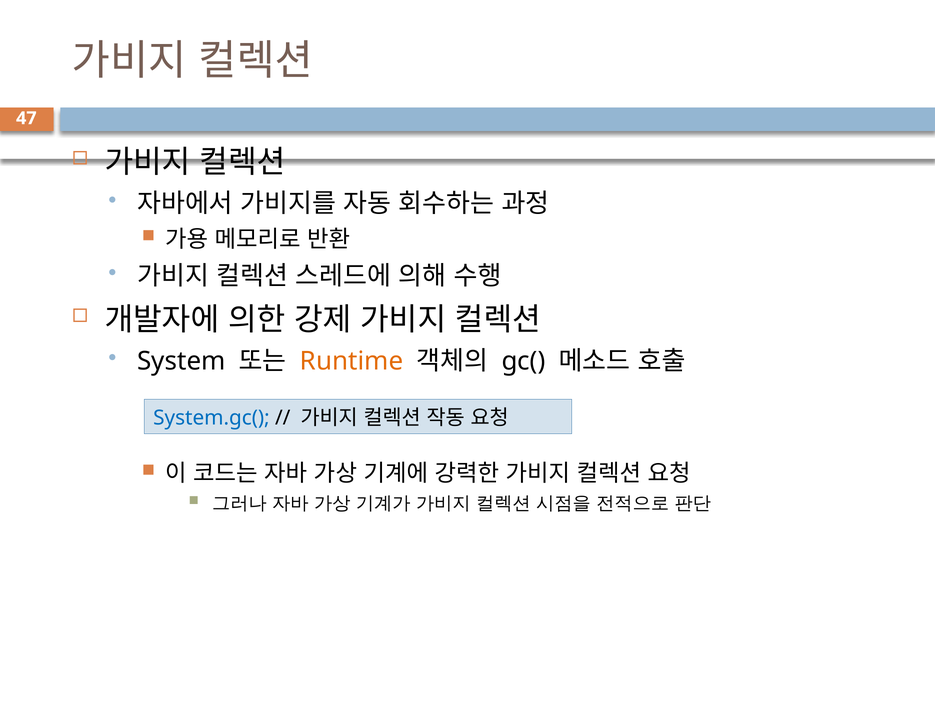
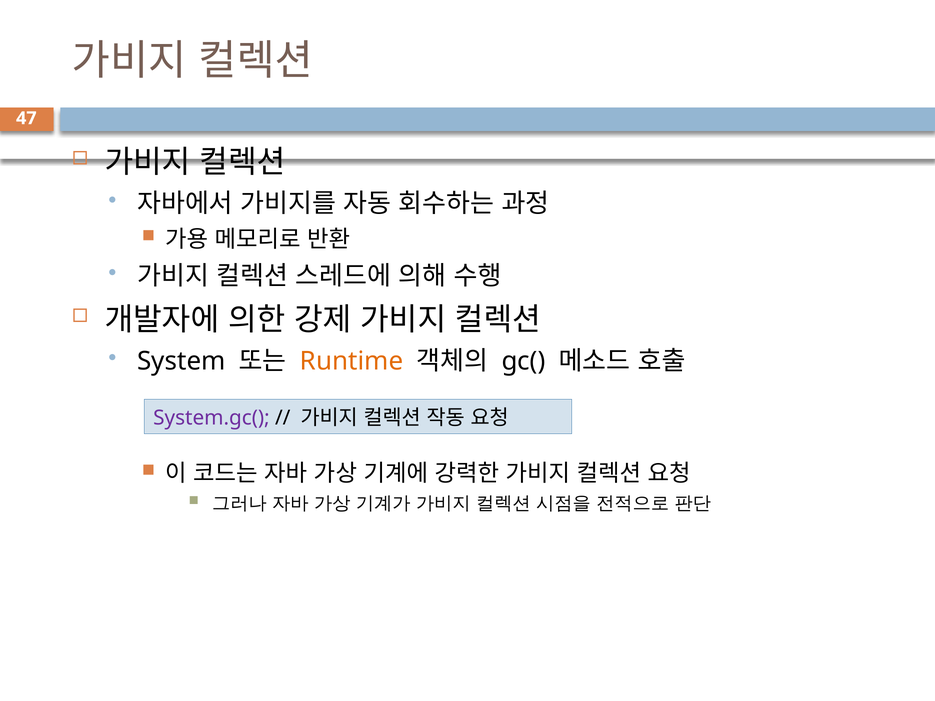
System.gc( colour: blue -> purple
